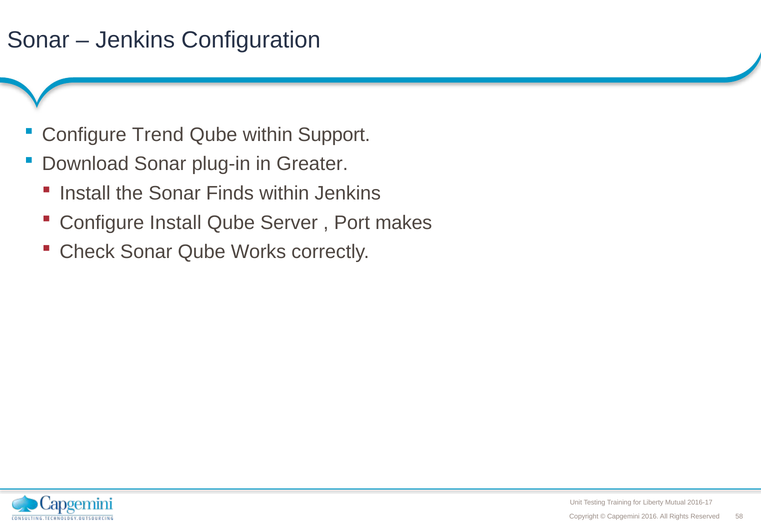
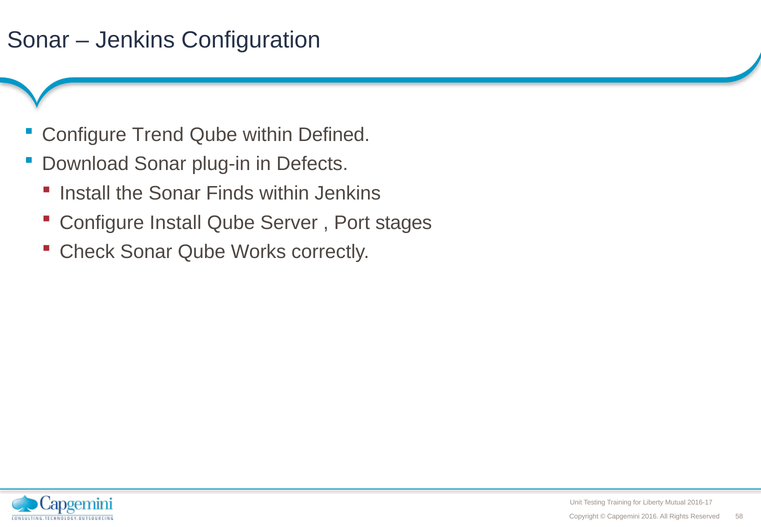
Support: Support -> Defined
Greater: Greater -> Defects
makes: makes -> stages
